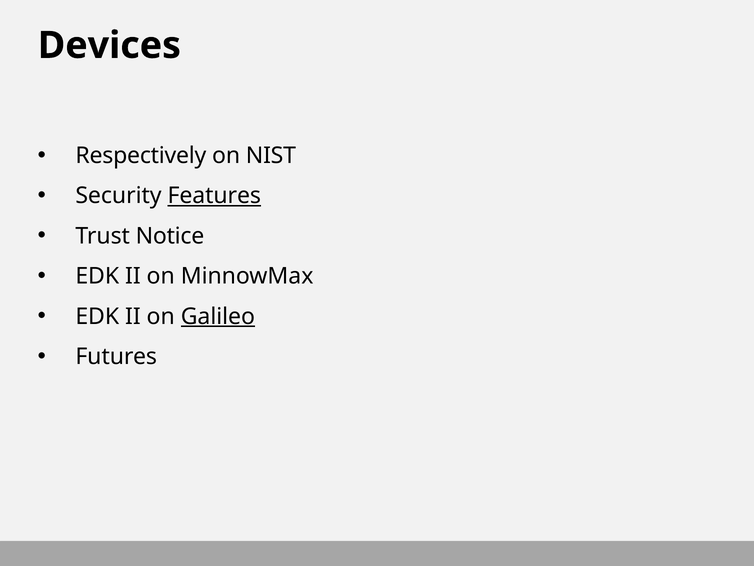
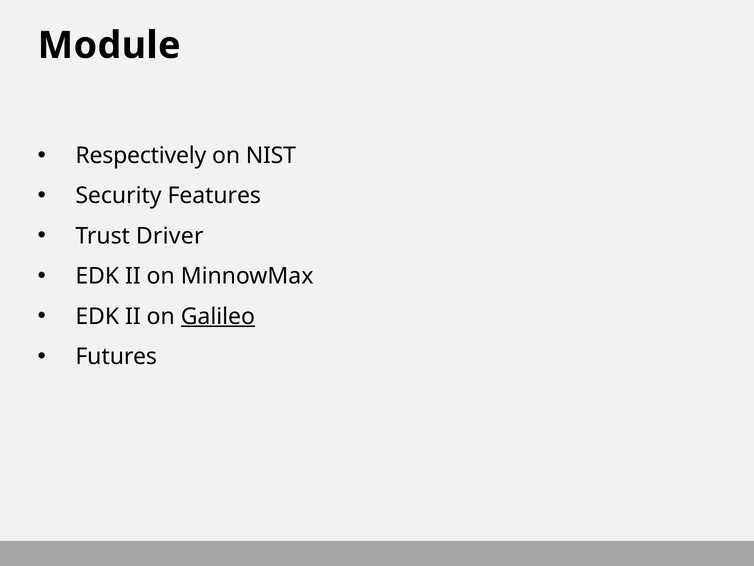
Devices: Devices -> Module
Features underline: present -> none
Notice: Notice -> Driver
